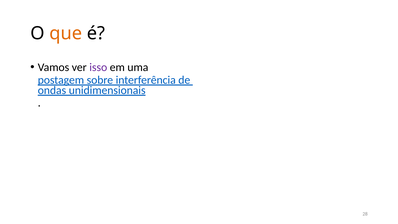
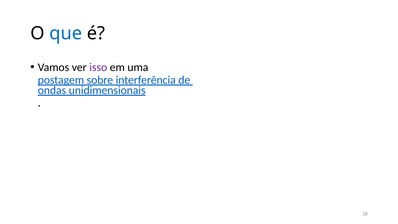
que colour: orange -> blue
